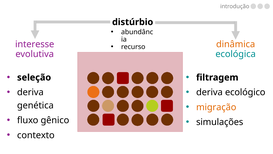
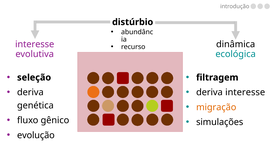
dinâmica colour: orange -> black
deriva ecológico: ecológico -> interesse
contexto: contexto -> evolução
